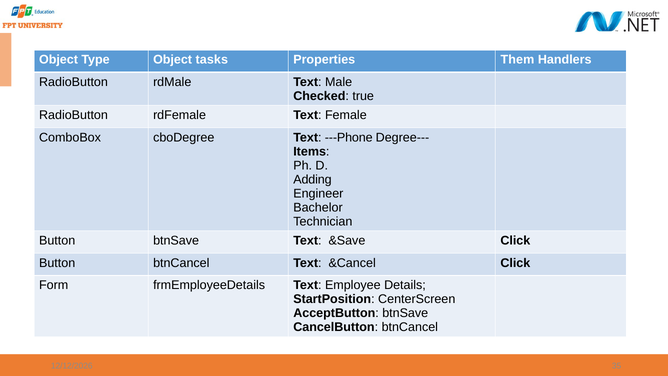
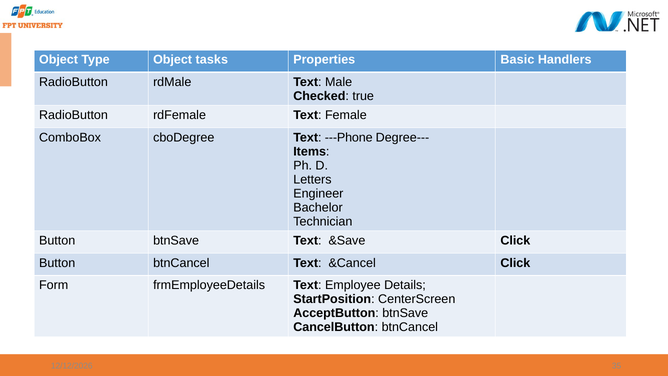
Them: Them -> Basic
Adding: Adding -> Letters
